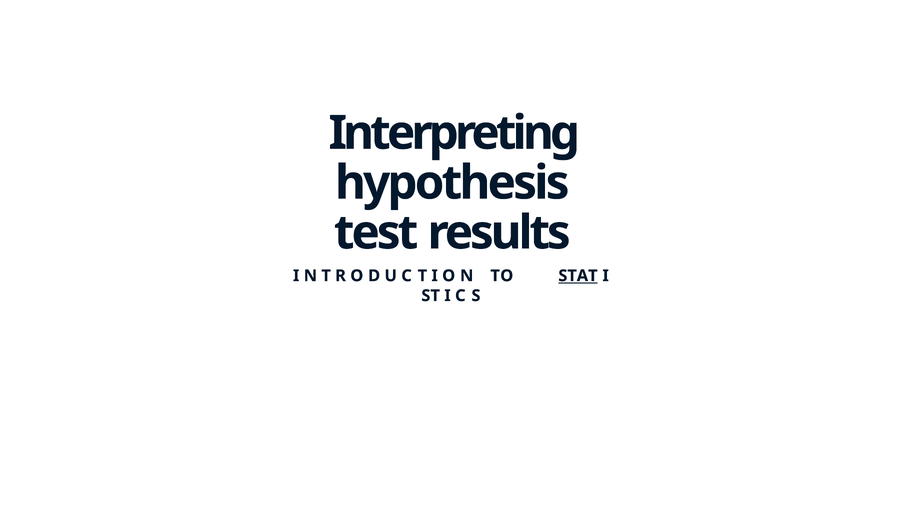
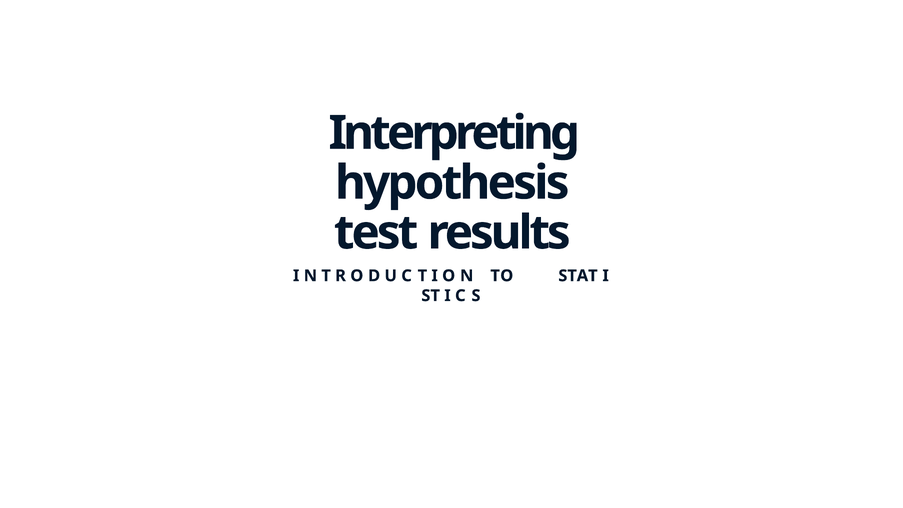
STAT underline: present -> none
